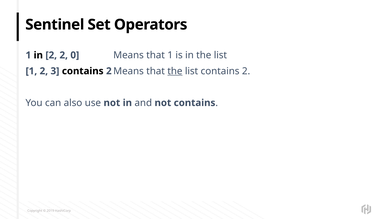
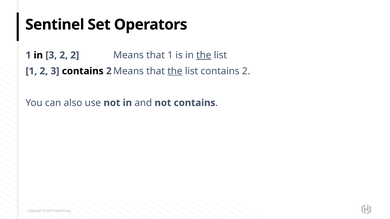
in 2: 2 -> 3
2 0: 0 -> 2
the at (204, 55) underline: none -> present
